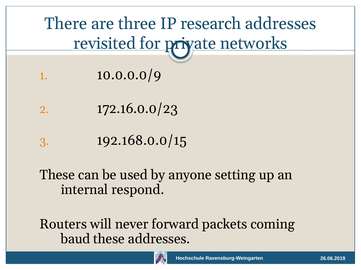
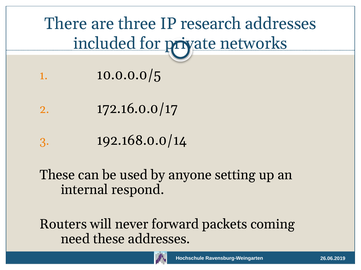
revisited: revisited -> included
10.0.0.0/9: 10.0.0.0/9 -> 10.0.0.0/5
172.16.0.0/23: 172.16.0.0/23 -> 172.16.0.0/17
192.168.0.0/15: 192.168.0.0/15 -> 192.168.0.0/14
baud: baud -> need
